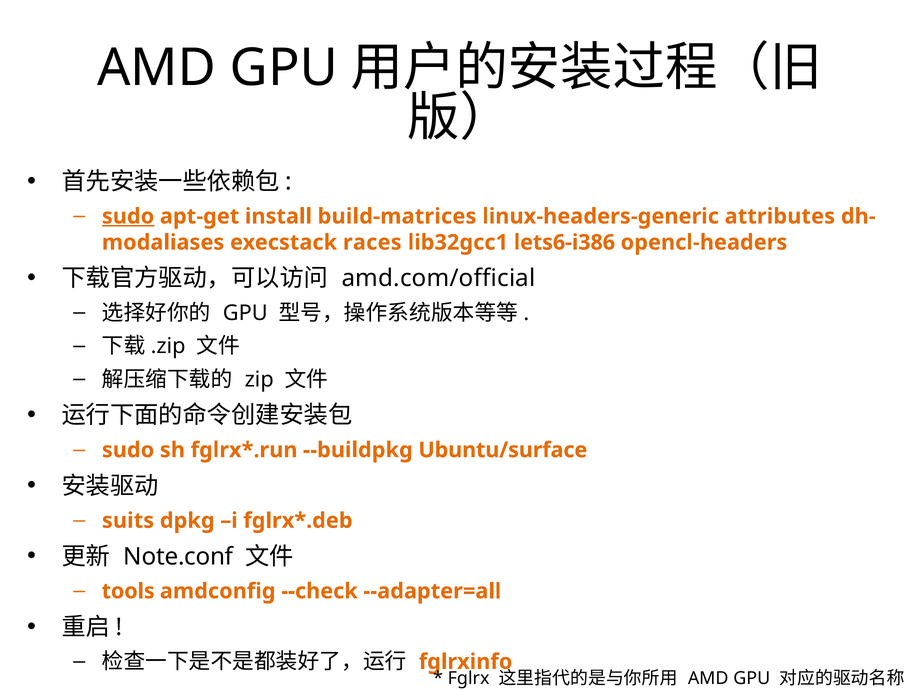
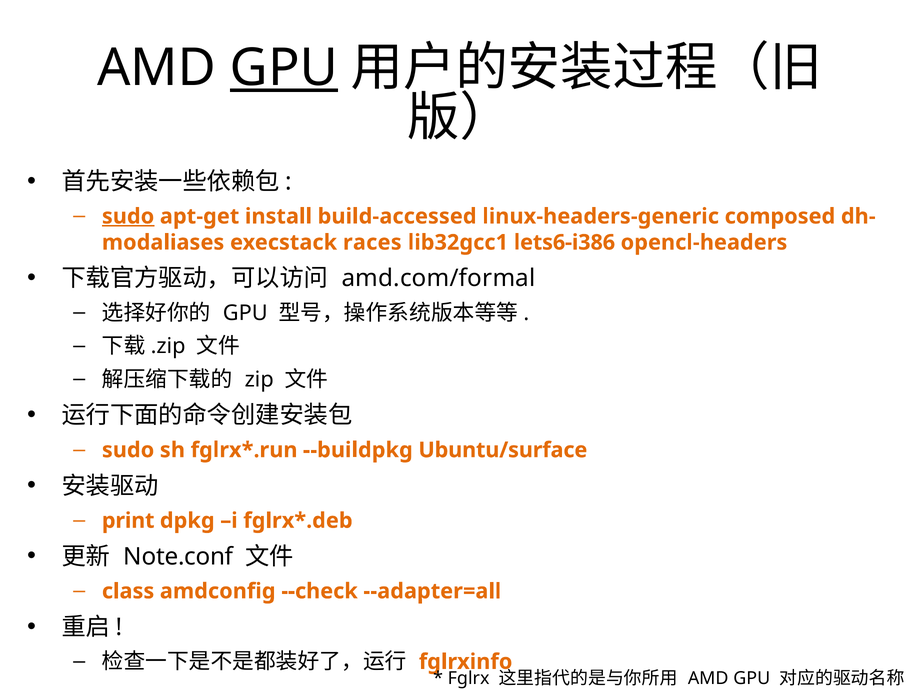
GPU at (284, 68) underline: none -> present
build-matrices: build-matrices -> build-accessed
attributes: attributes -> composed
amd.com/official: amd.com/official -> amd.com/formal
suits: suits -> print
tools: tools -> class
